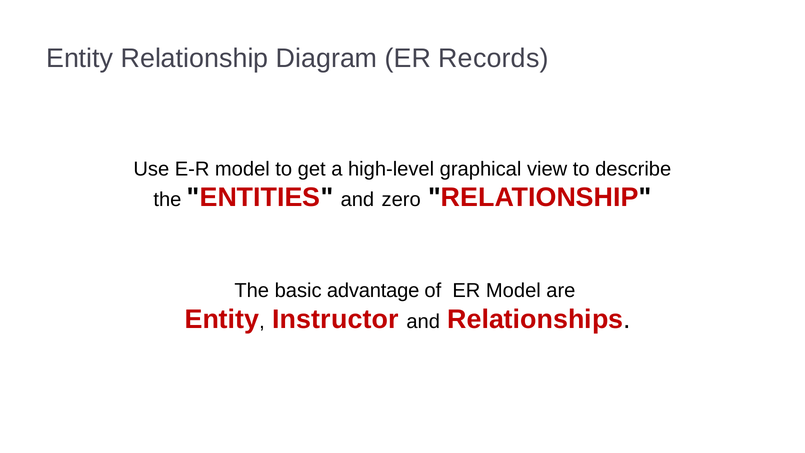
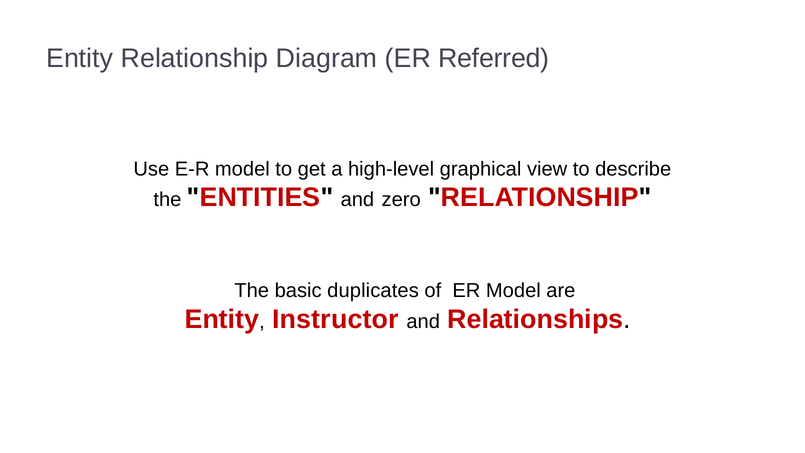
Records: Records -> Referred
advantage: advantage -> duplicates
